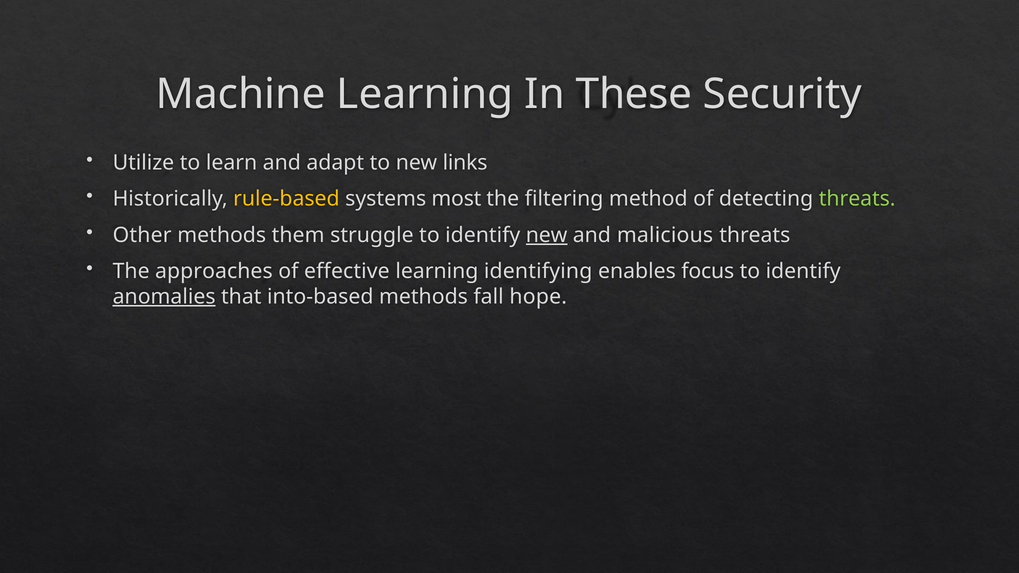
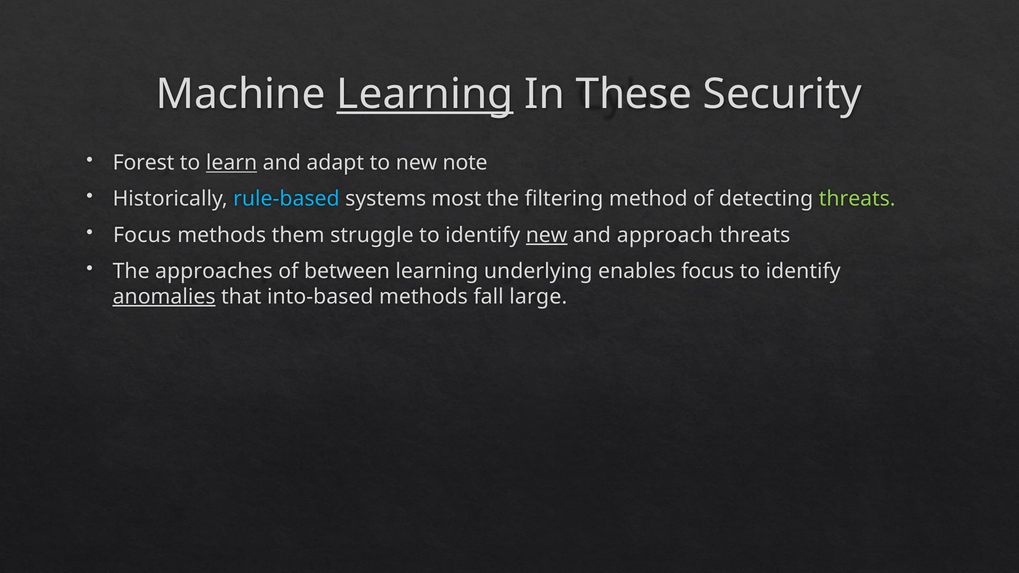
Learning at (425, 94) underline: none -> present
Utilize: Utilize -> Forest
learn underline: none -> present
links: links -> note
rule-based colour: yellow -> light blue
Other at (142, 235): Other -> Focus
malicious: malicious -> approach
effective: effective -> between
identifying: identifying -> underlying
hope: hope -> large
